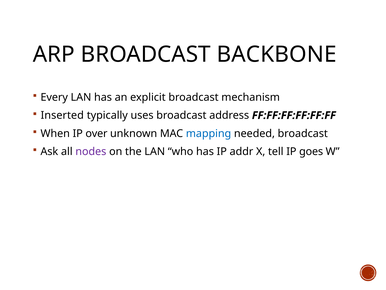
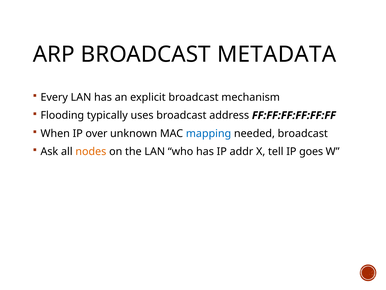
BACKBONE: BACKBONE -> METADATA
Inserted: Inserted -> Flooding
nodes colour: purple -> orange
